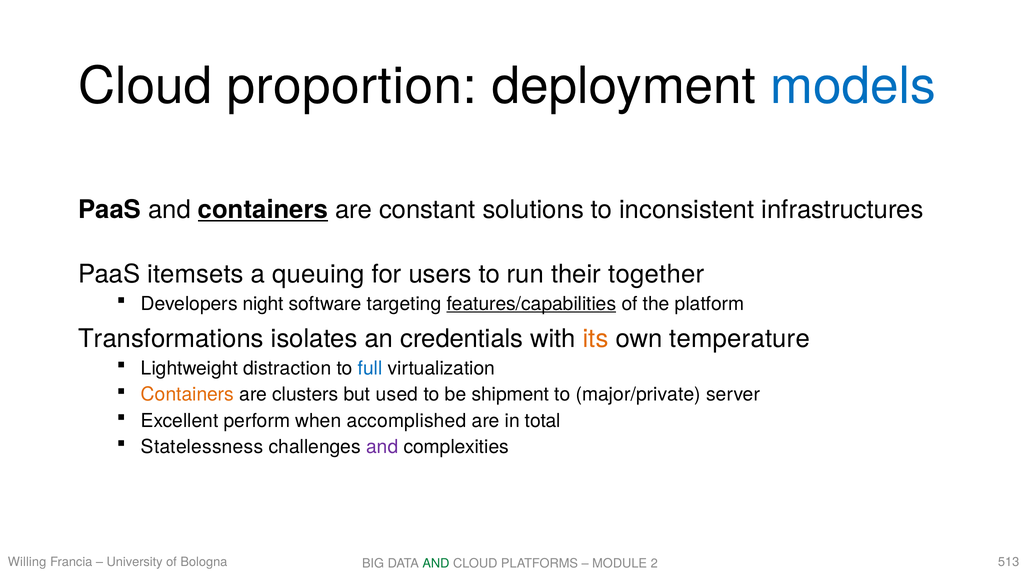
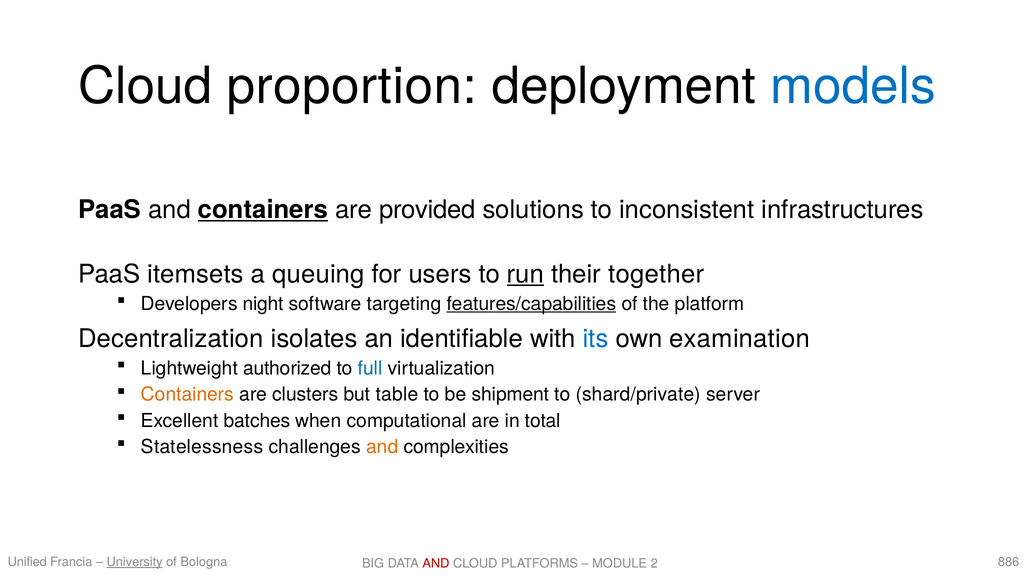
constant: constant -> provided
run underline: none -> present
Transformations: Transformations -> Decentralization
credentials: credentials -> identifiable
its colour: orange -> blue
temperature: temperature -> examination
distraction: distraction -> authorized
used: used -> table
major/private: major/private -> shard/private
perform: perform -> batches
accomplished: accomplished -> computational
and at (382, 447) colour: purple -> orange
Willing: Willing -> Unified
University underline: none -> present
513: 513 -> 886
AND at (436, 563) colour: green -> red
